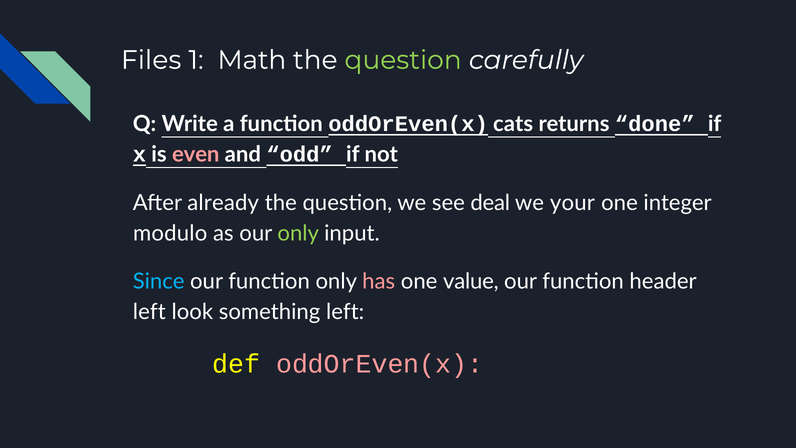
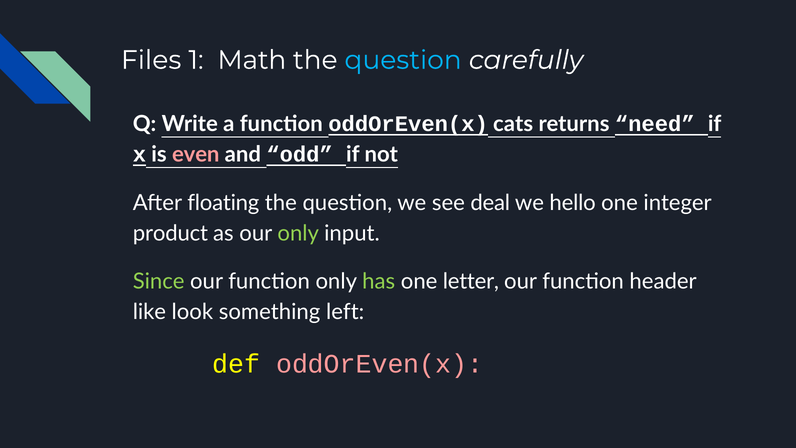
question at (403, 60) colour: light green -> light blue
done: done -> need
already: already -> floating
your: your -> hello
modulo: modulo -> product
Since colour: light blue -> light green
has colour: pink -> light green
value: value -> letter
left at (149, 312): left -> like
